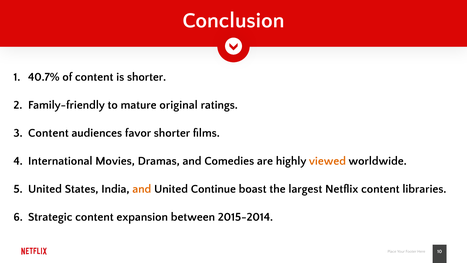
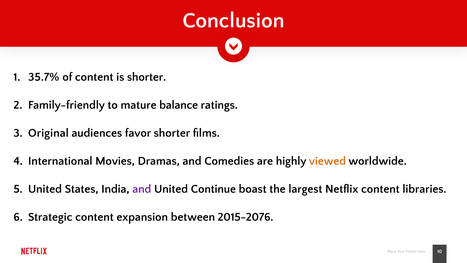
40.7%: 40.7% -> 35.7%
original: original -> balance
Content at (48, 133): Content -> Original
and at (142, 189) colour: orange -> purple
2015-2014: 2015-2014 -> 2015-2076
